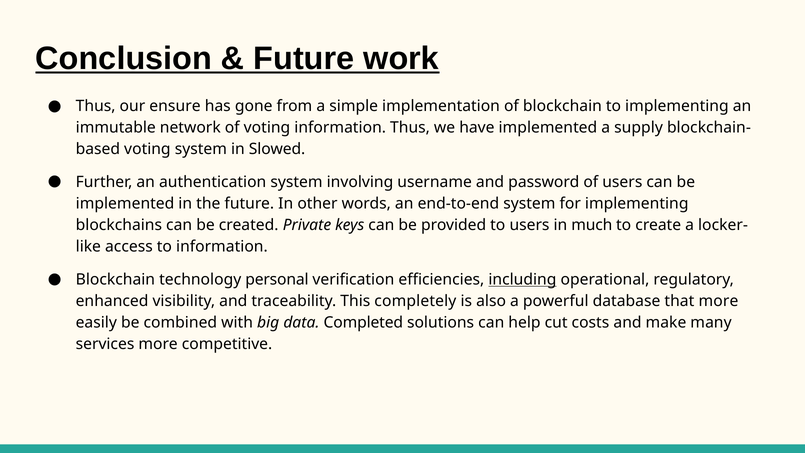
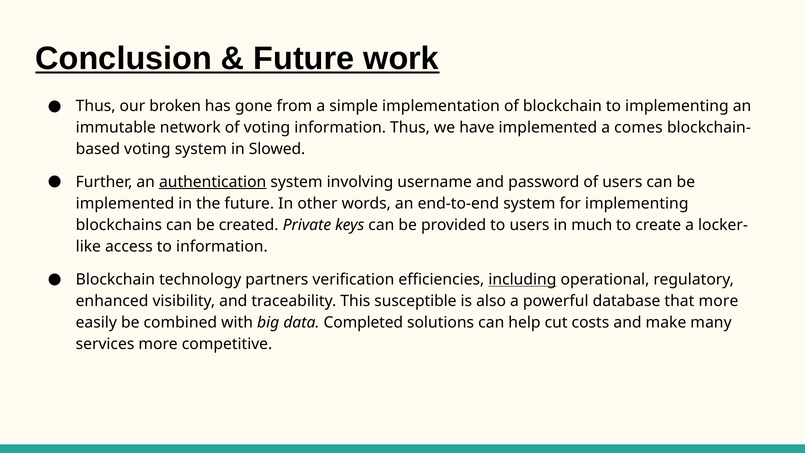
ensure: ensure -> broken
supply: supply -> comes
authentication underline: none -> present
personal: personal -> partners
completely: completely -> susceptible
